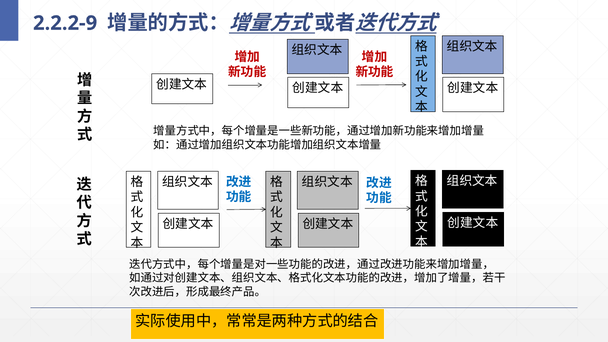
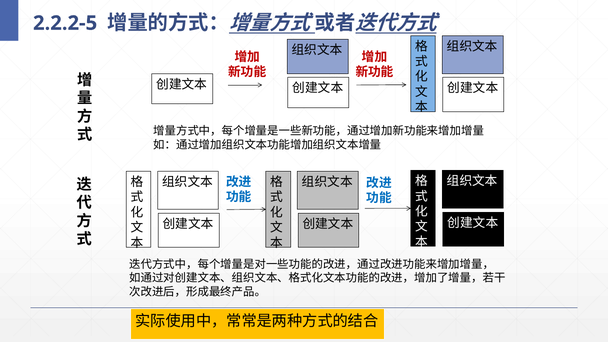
2.2.2-9: 2.2.2-9 -> 2.2.2-5
